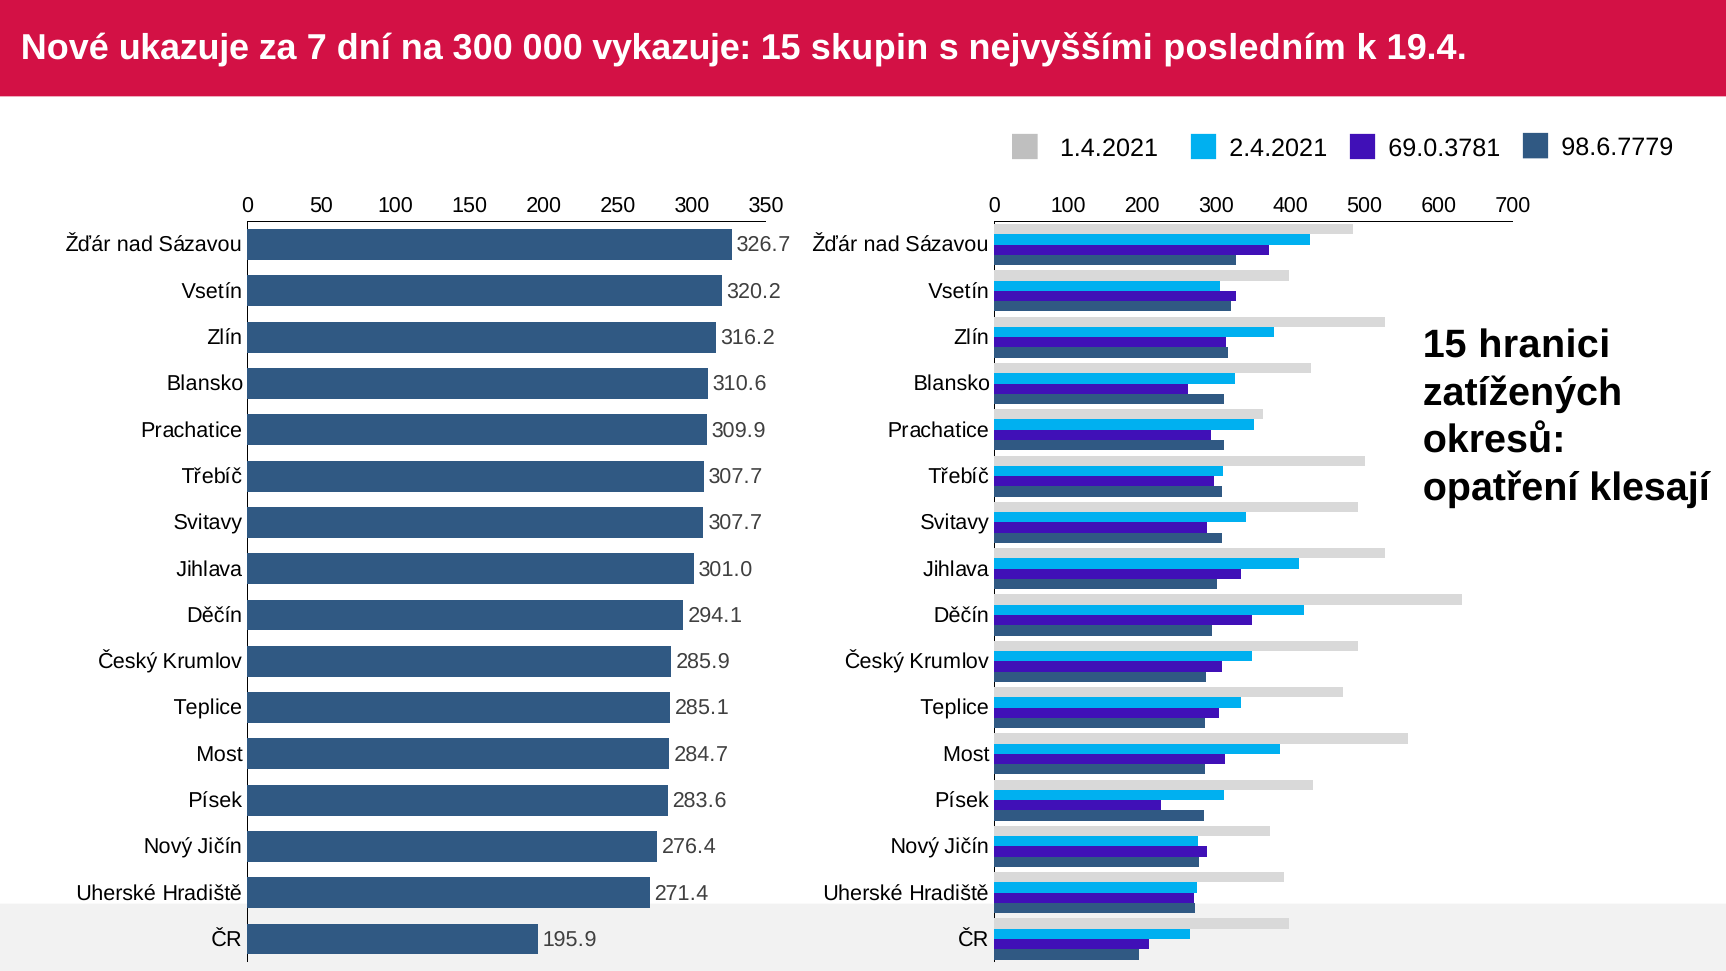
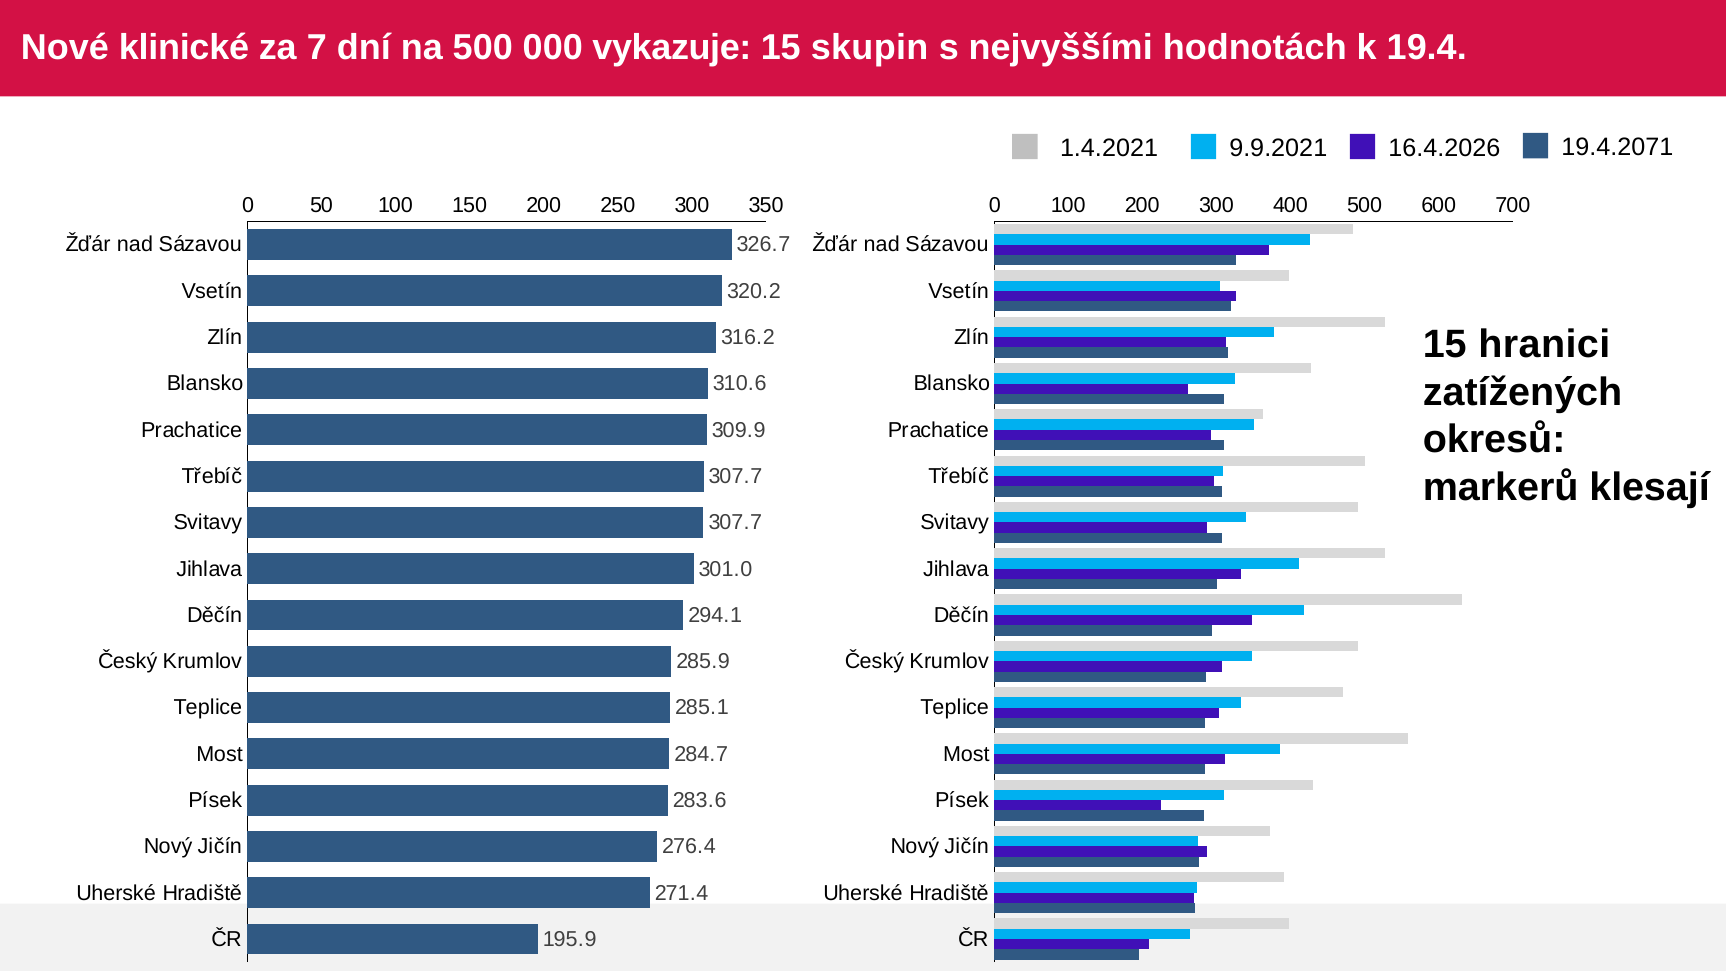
ukazuje: ukazuje -> klinické
na 300: 300 -> 500
posledním: posledním -> hodnotách
98.6.7779: 98.6.7779 -> 19.4.2071
2.4.2021: 2.4.2021 -> 9.9.2021
69.0.3781: 69.0.3781 -> 16.4.2026
opatření: opatření -> markerů
